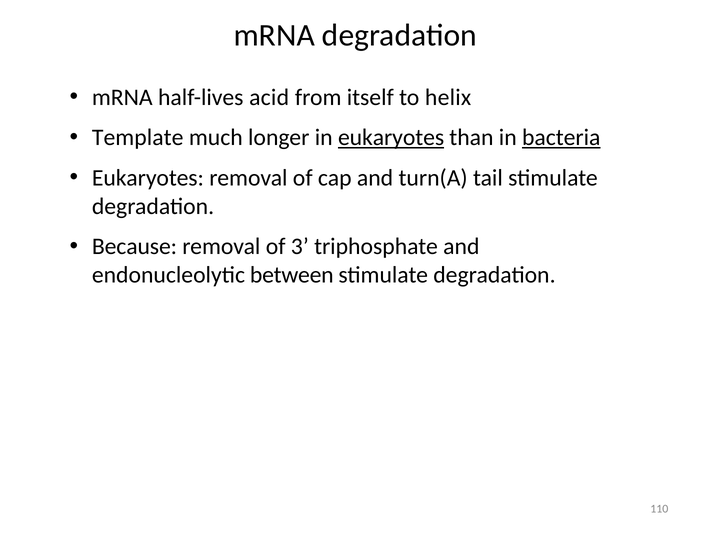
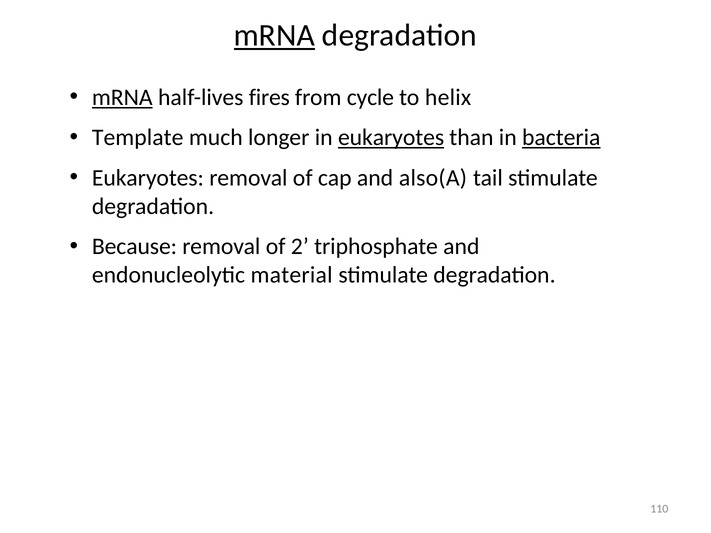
mRNA at (274, 35) underline: none -> present
mRNA at (122, 97) underline: none -> present
acid: acid -> fires
itself: itself -> cycle
turn(A: turn(A -> also(A
3: 3 -> 2
between: between -> material
